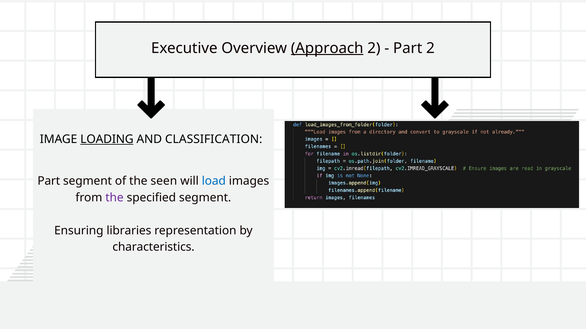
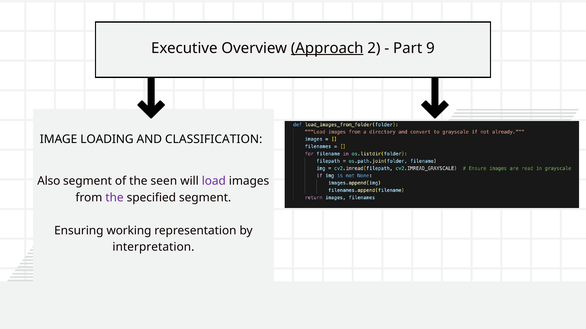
Part 2: 2 -> 9
LOADING underline: present -> none
Part at (49, 181): Part -> Also
load colour: blue -> purple
libraries: libraries -> working
characteristics: characteristics -> interpretation
